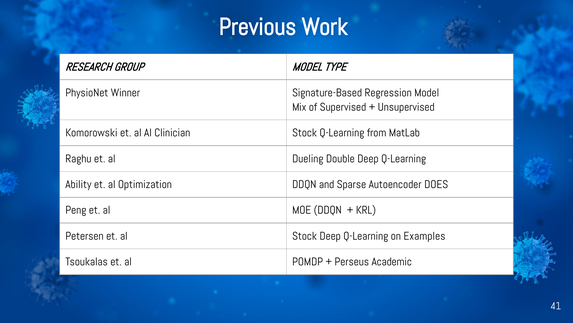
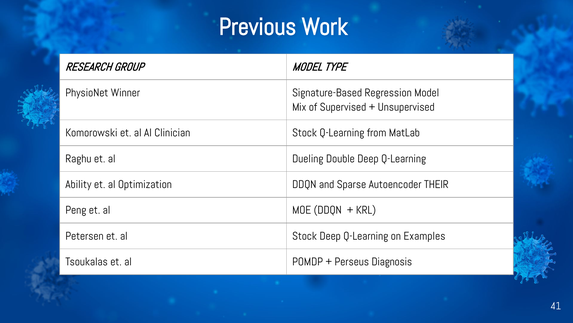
DOES: DOES -> THEIR
Academic: Academic -> Diagnosis
